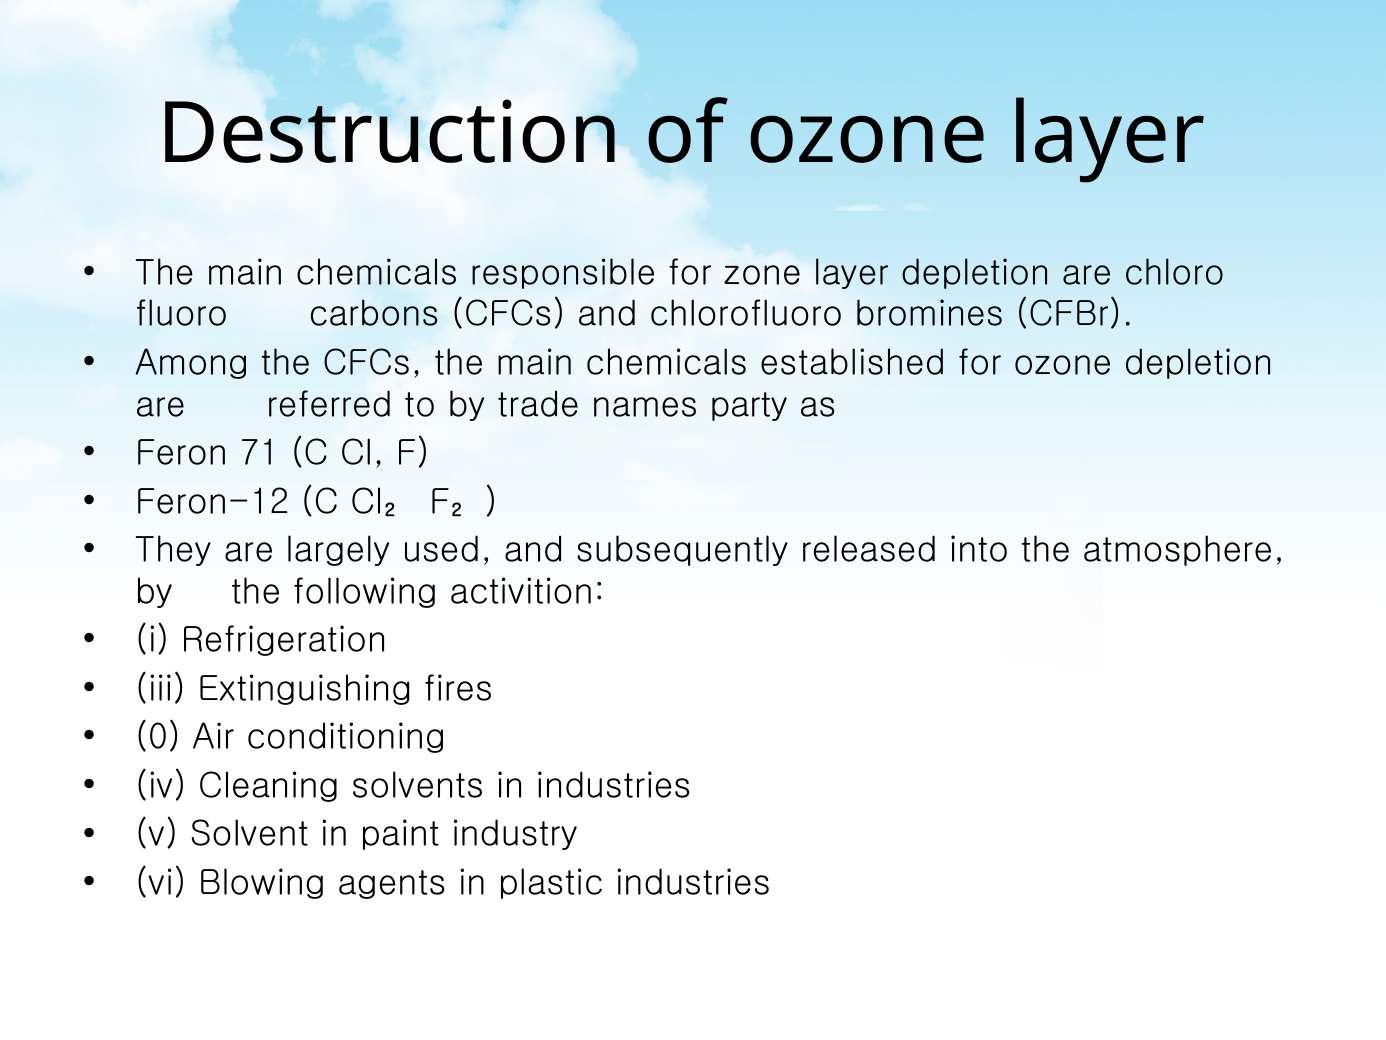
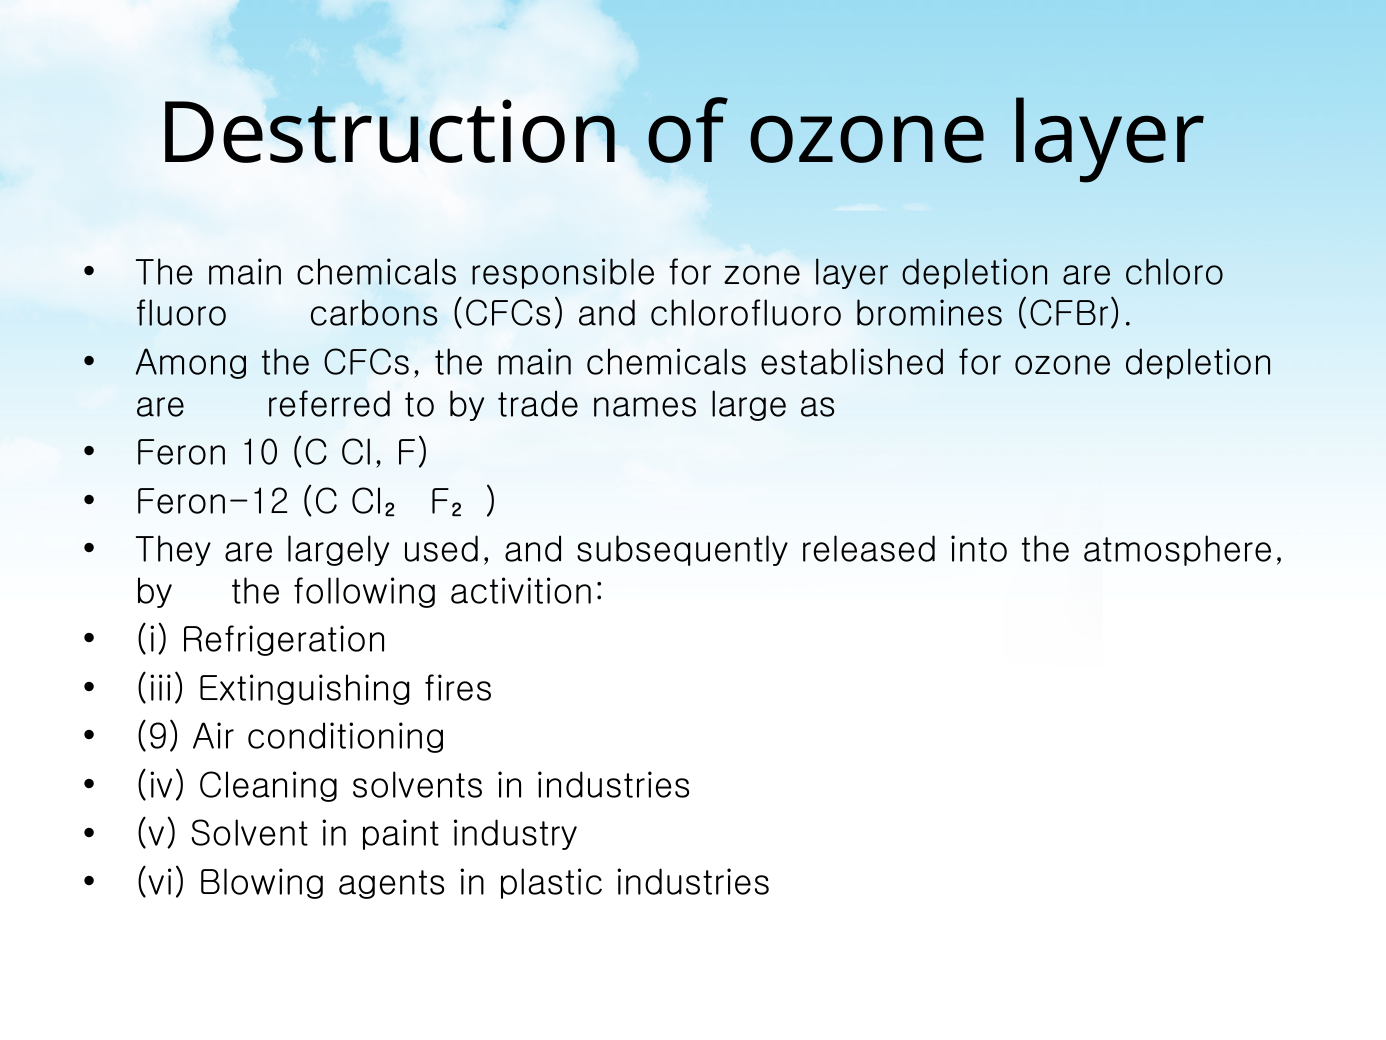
party: party -> large
71: 71 -> 10
0: 0 -> 9
